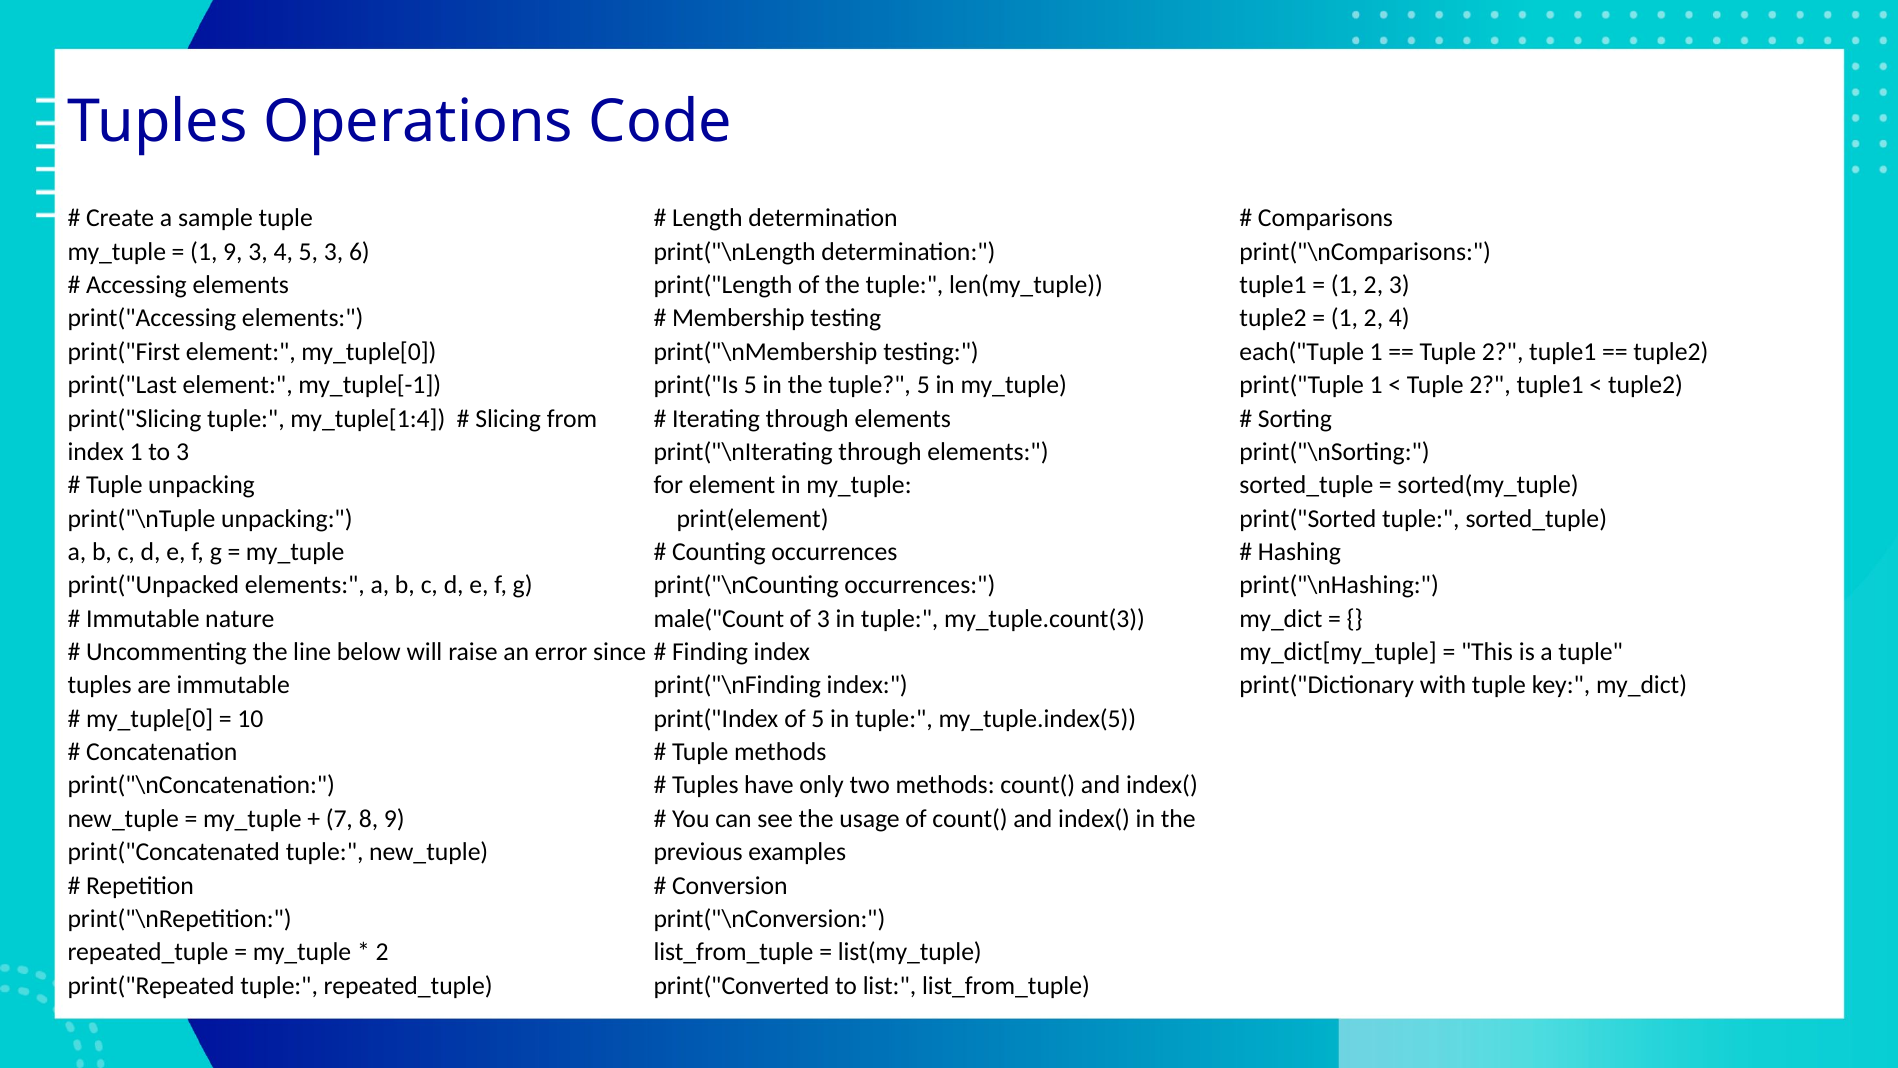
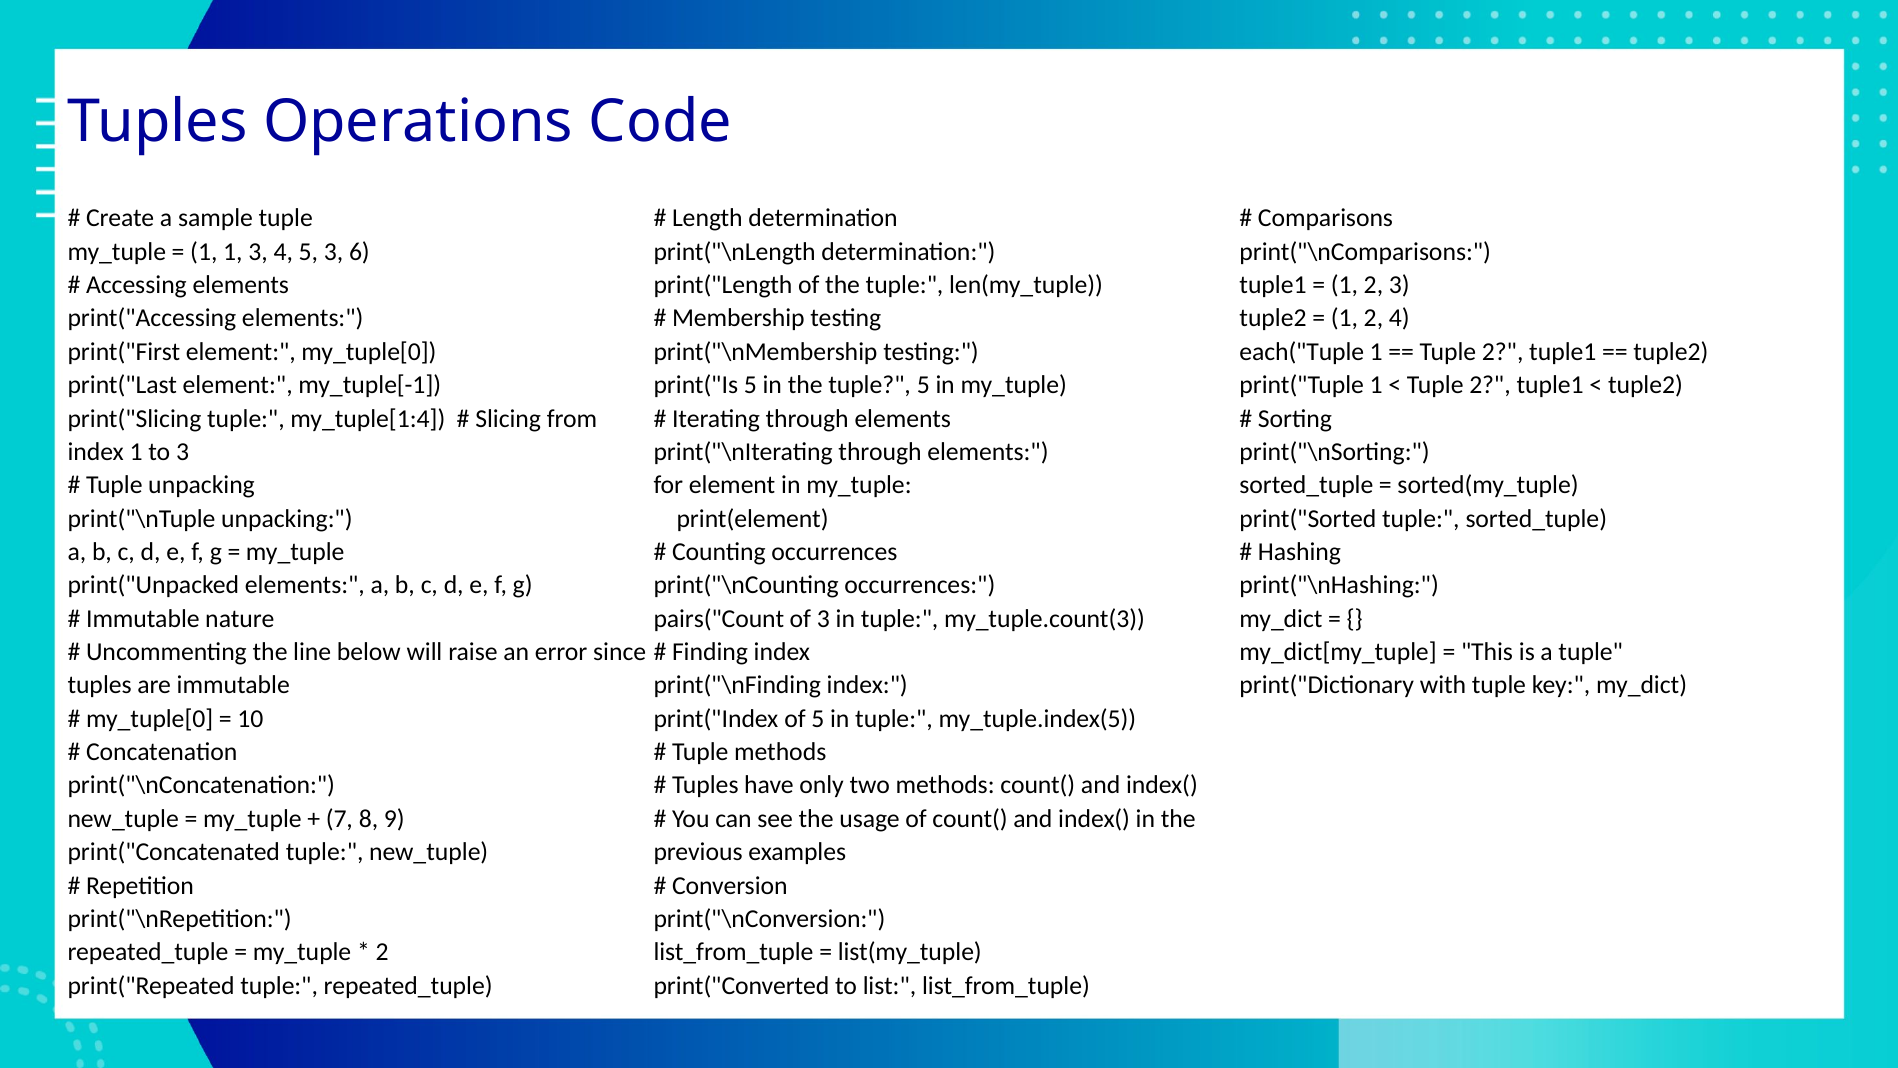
1 9: 9 -> 1
male("Count: male("Count -> pairs("Count
